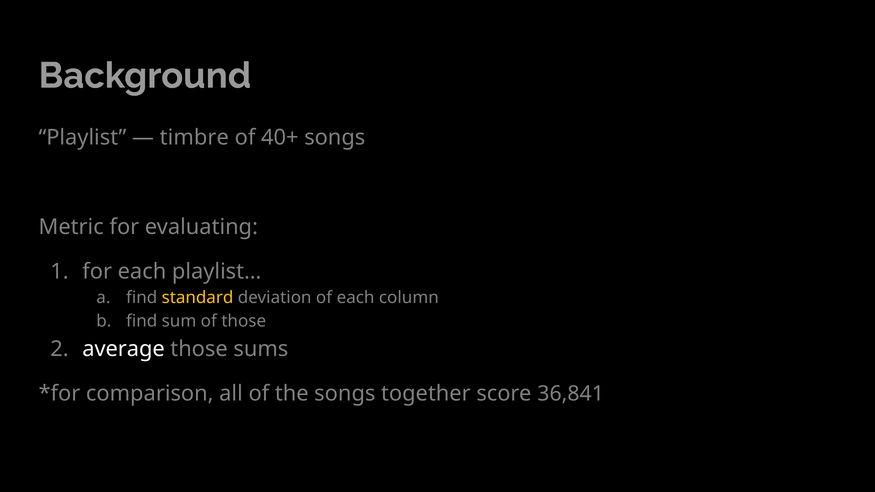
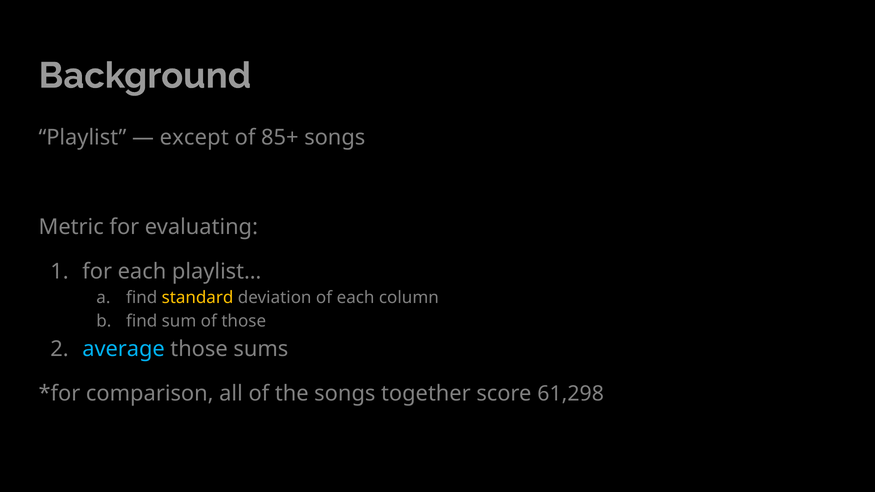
timbre: timbre -> except
40+: 40+ -> 85+
average colour: white -> light blue
36,841: 36,841 -> 61,298
